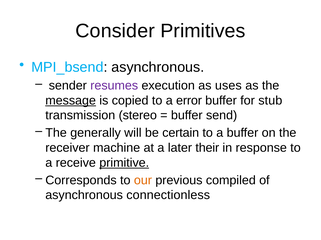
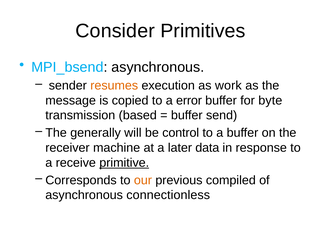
resumes colour: purple -> orange
uses: uses -> work
message underline: present -> none
stub: stub -> byte
stereo: stereo -> based
certain: certain -> control
their: their -> data
